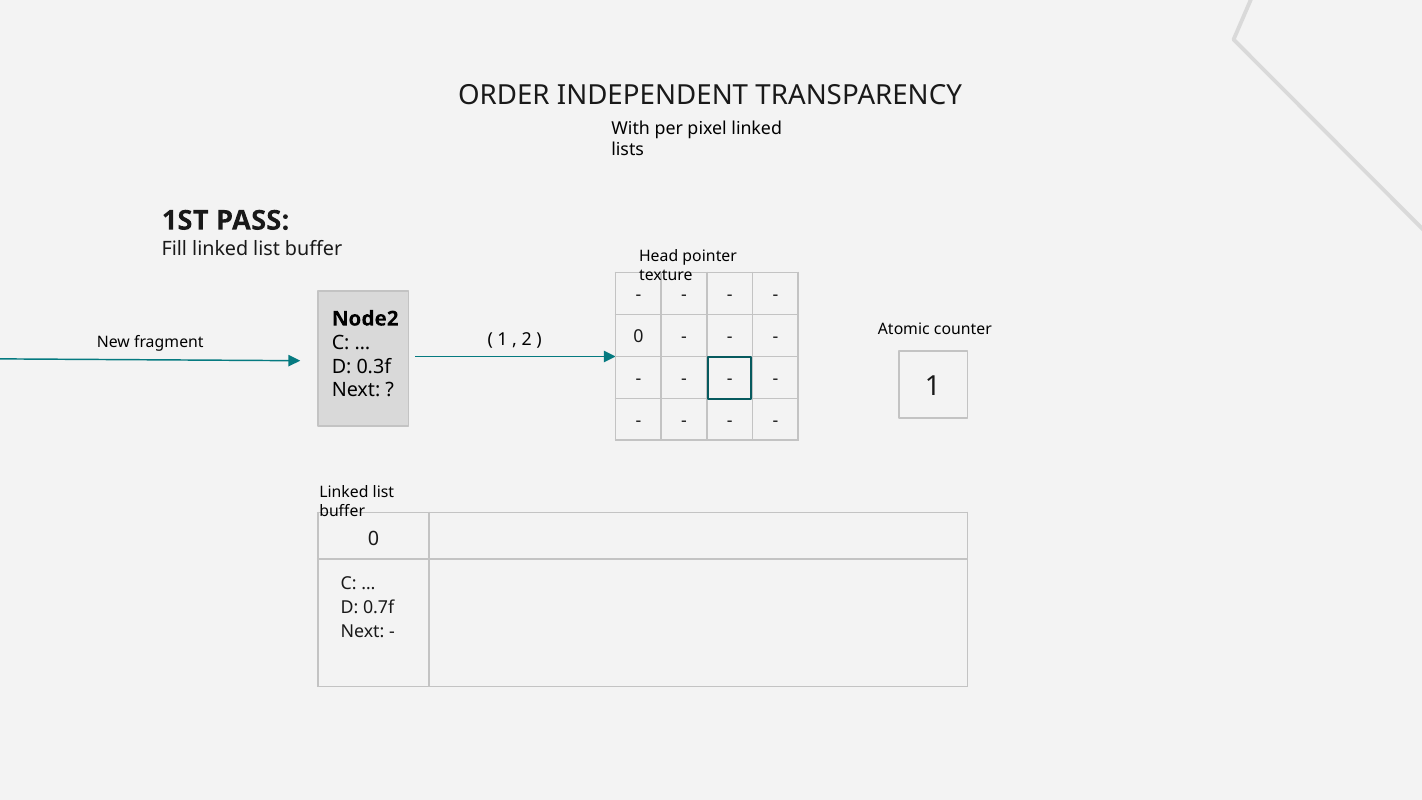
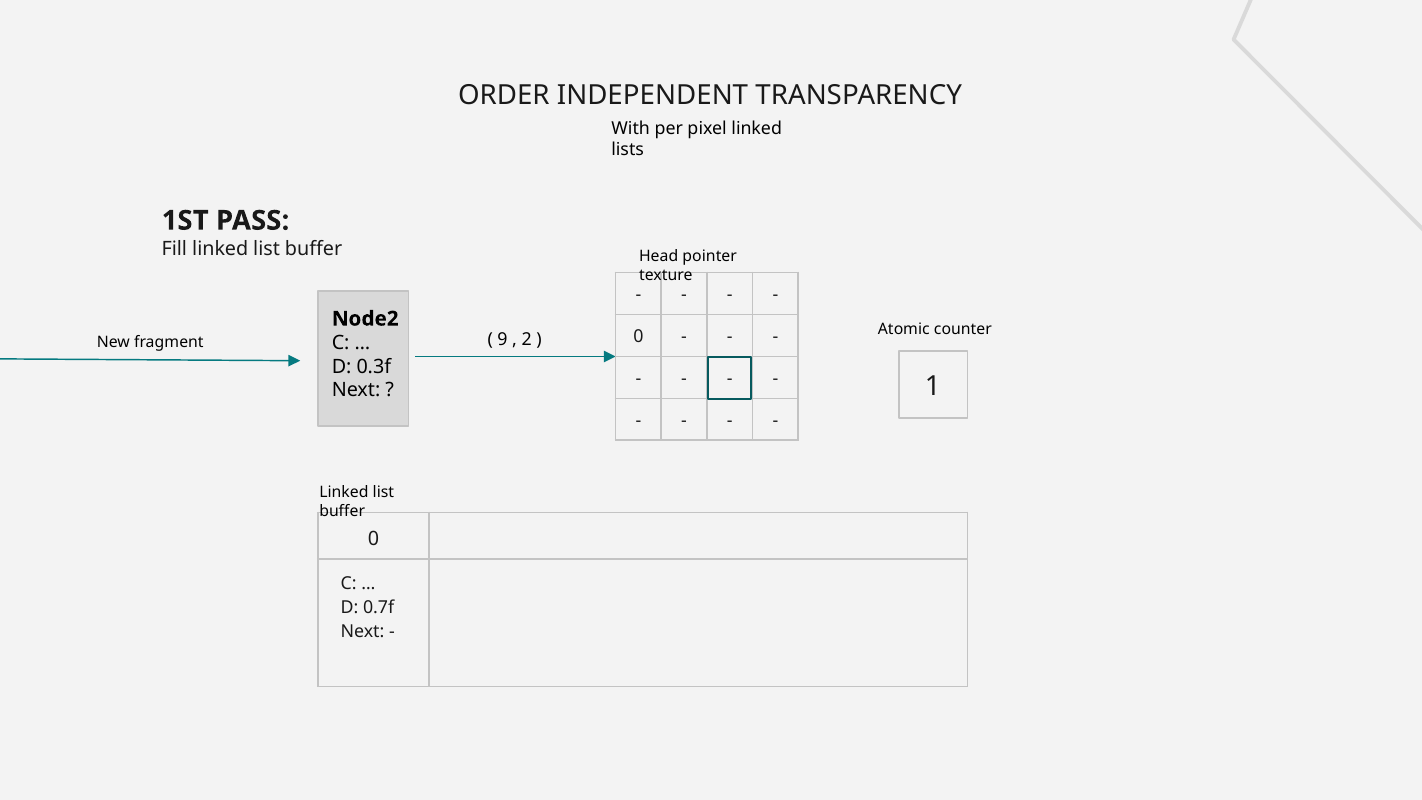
1 at (503, 339): 1 -> 9
